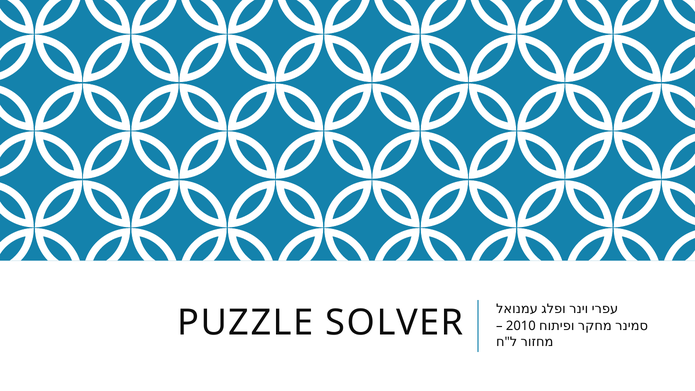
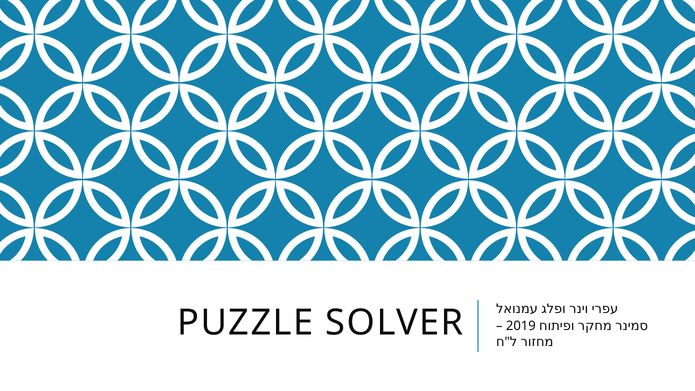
2010: 2010 -> 2019
